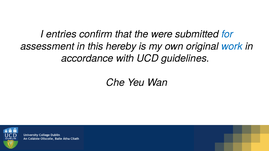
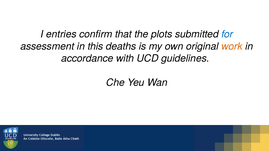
were: were -> plots
hereby: hereby -> deaths
work colour: blue -> orange
